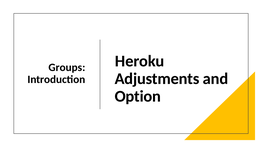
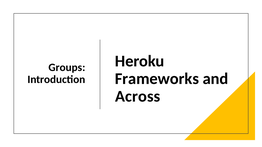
Adjustments: Adjustments -> Frameworks
Option: Option -> Across
